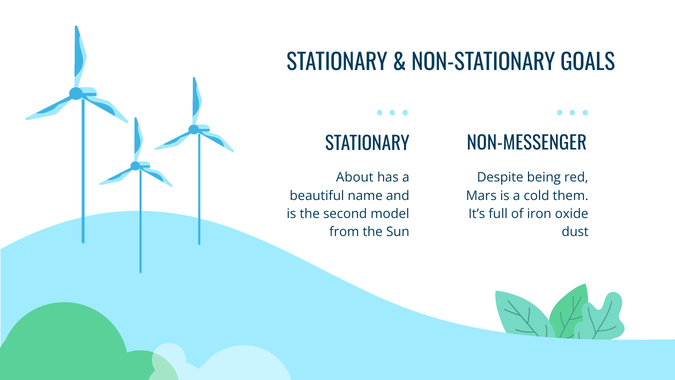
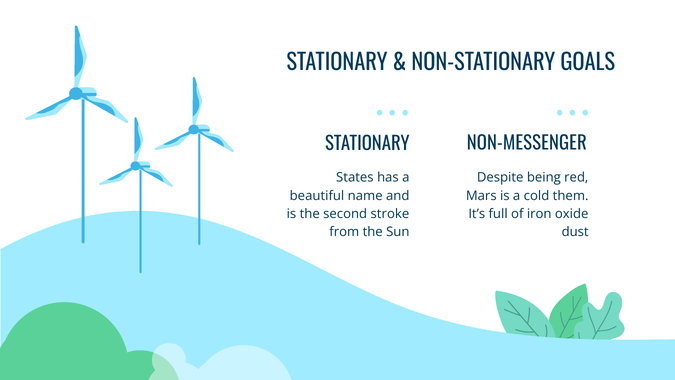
About: About -> States
model: model -> stroke
